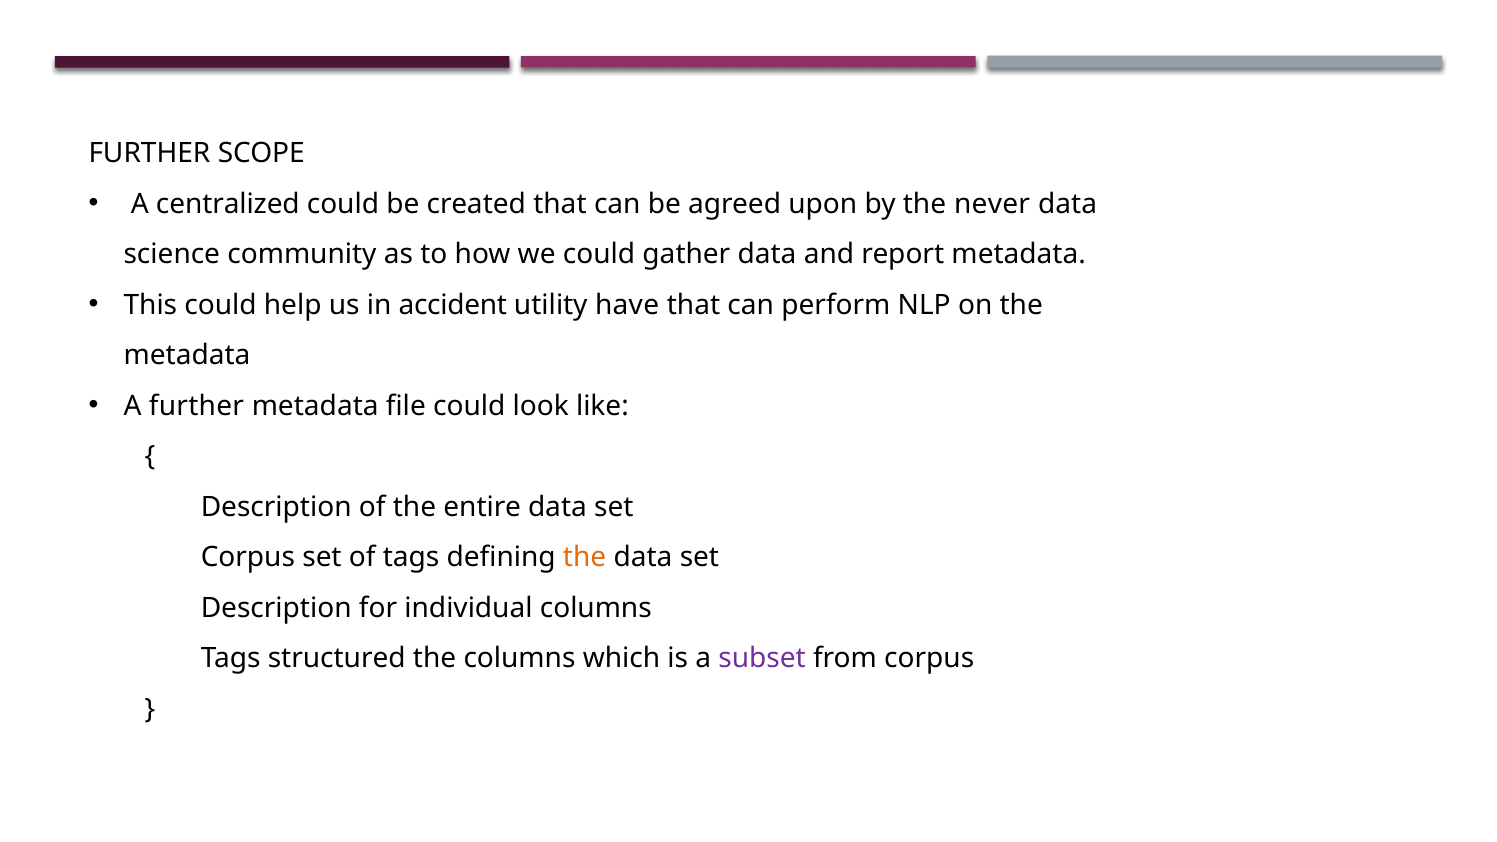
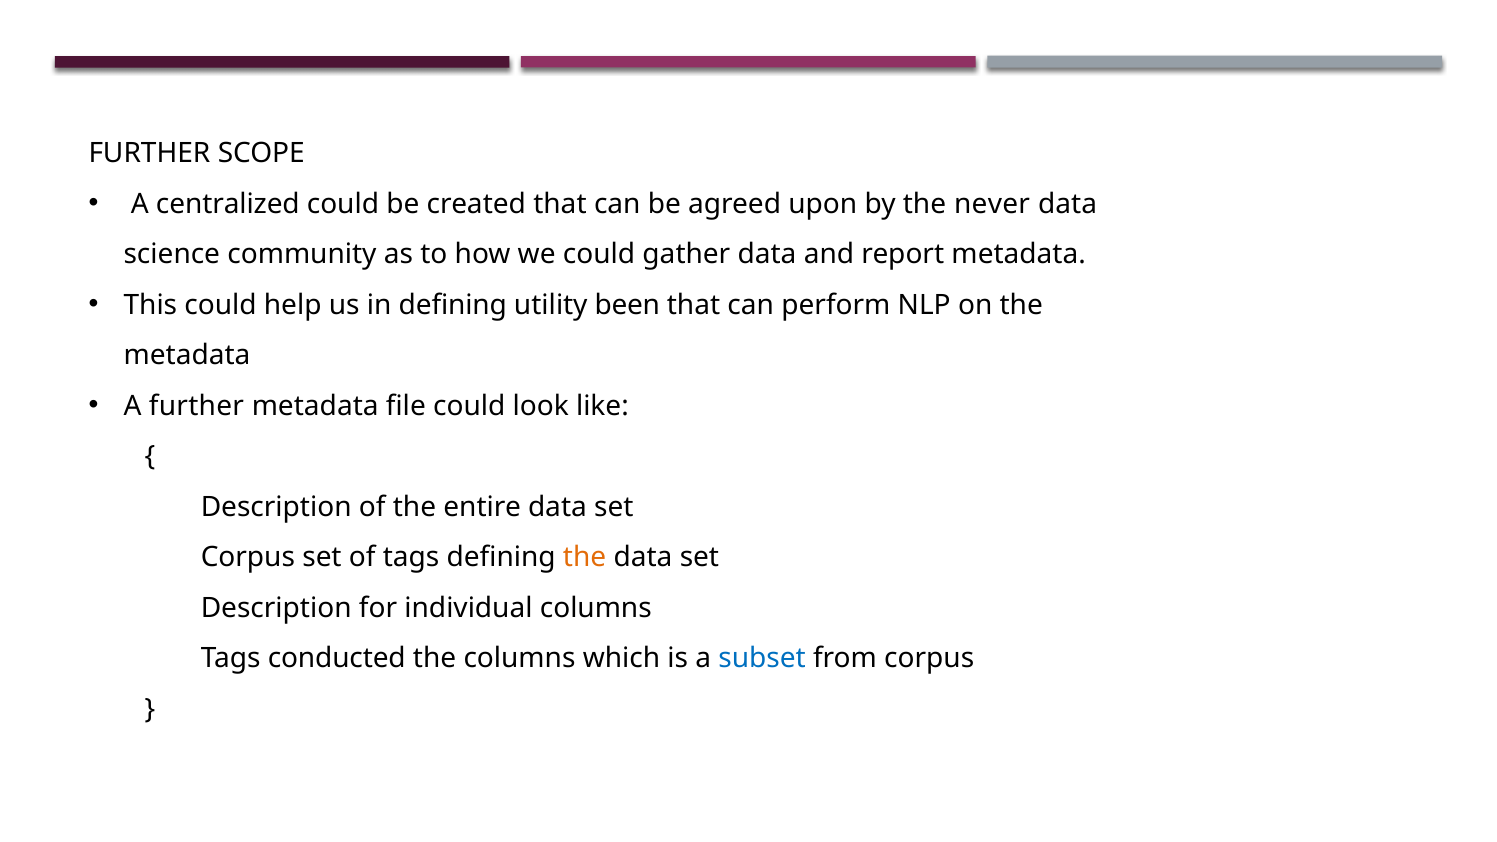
in accident: accident -> defining
have: have -> been
structured: structured -> conducted
subset colour: purple -> blue
